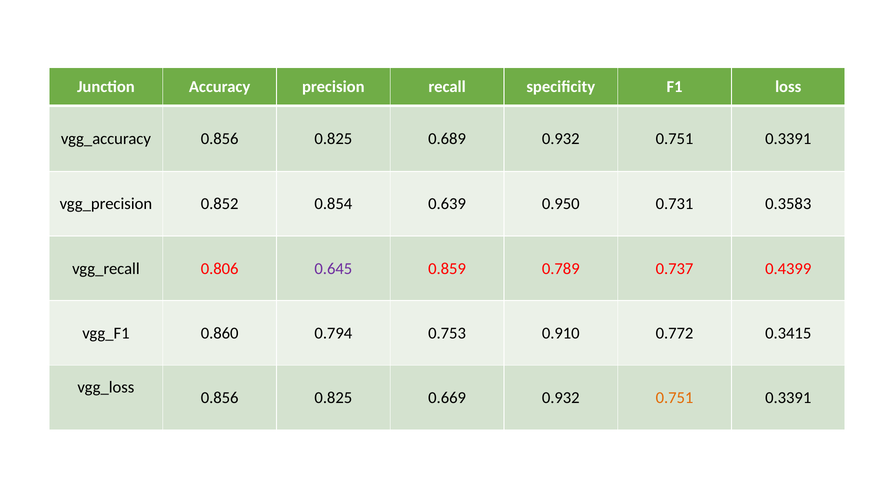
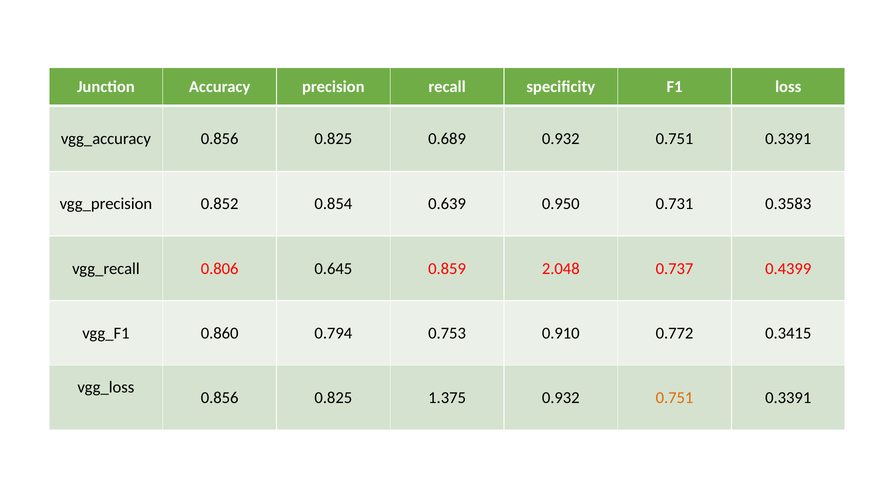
0.645 colour: purple -> black
0.789: 0.789 -> 2.048
0.669: 0.669 -> 1.375
